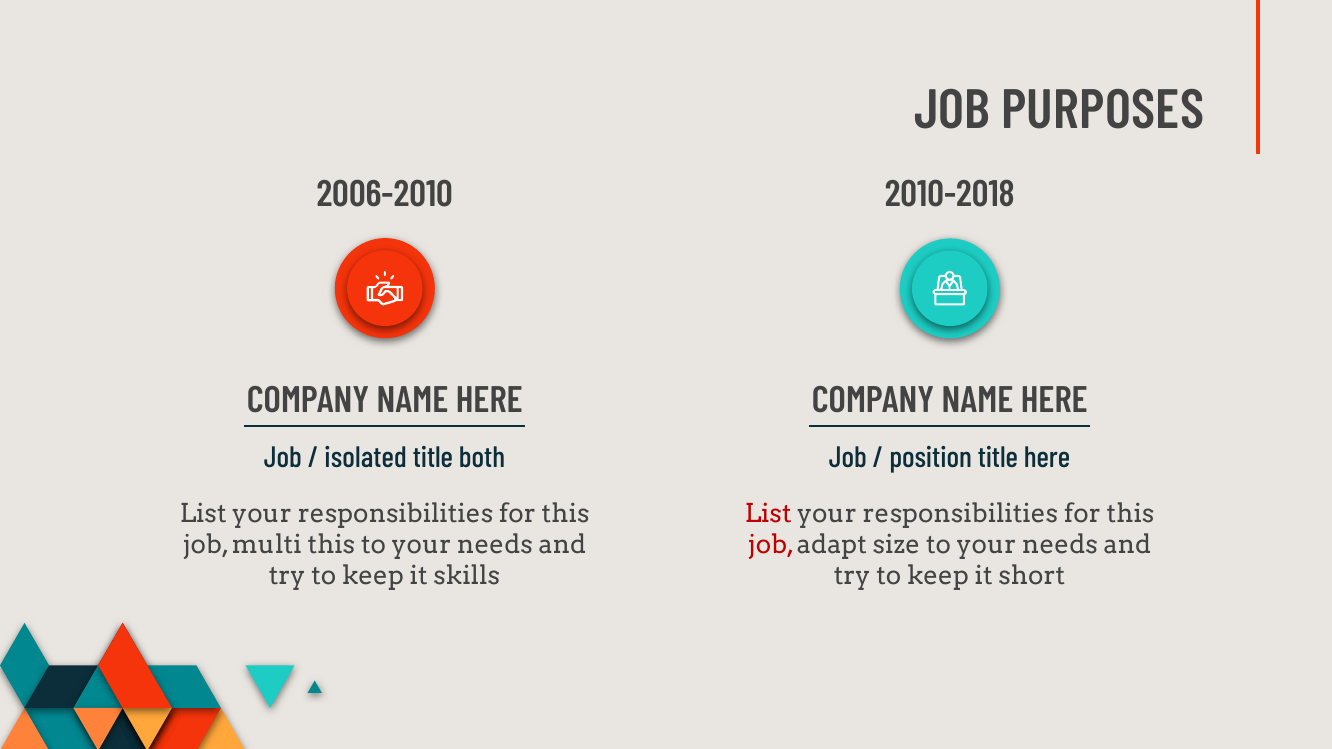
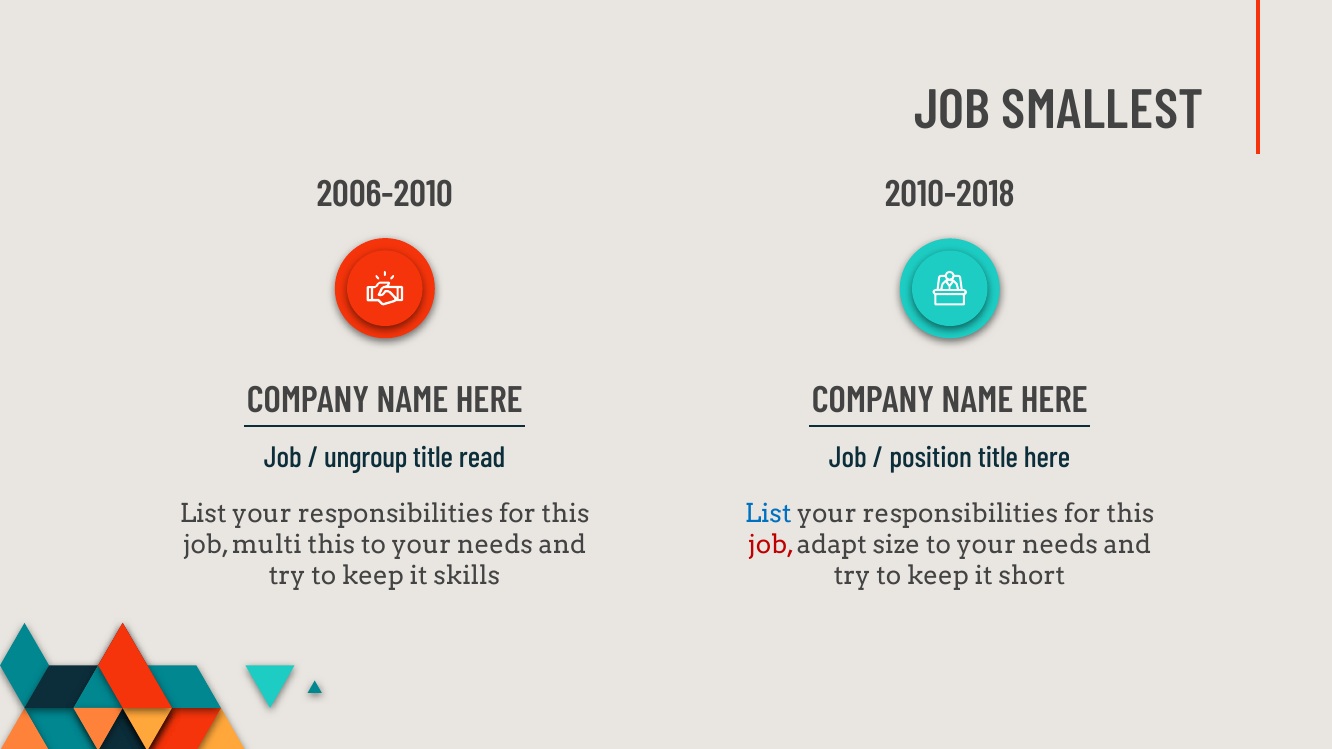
PURPOSES: PURPOSES -> SMALLEST
isolated: isolated -> ungroup
both: both -> read
List at (768, 514) colour: red -> blue
